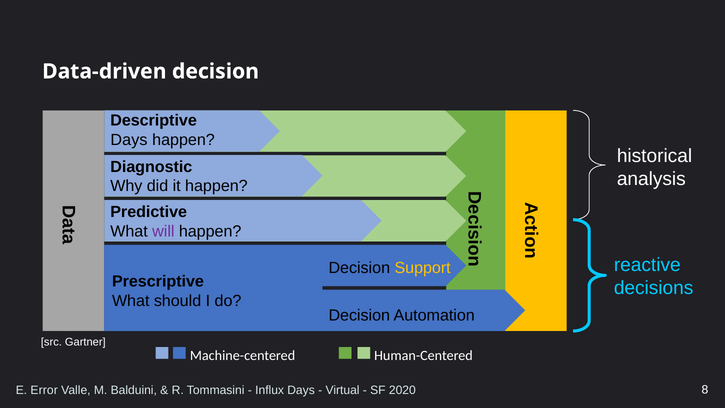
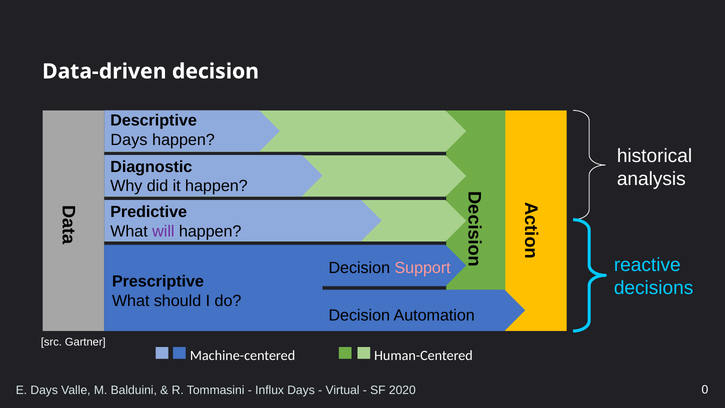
Support colour: yellow -> pink
E Error: Error -> Days
8: 8 -> 0
